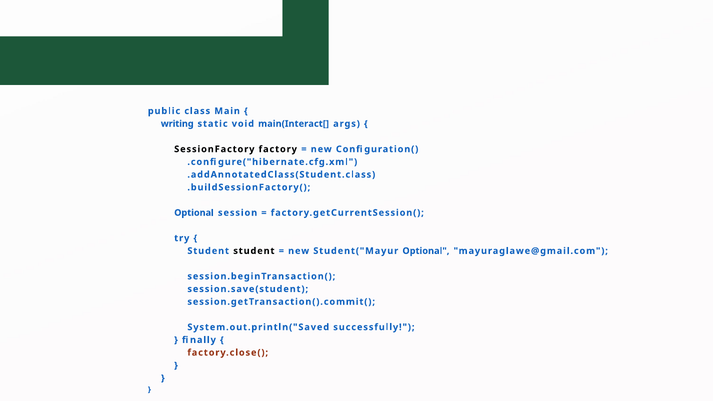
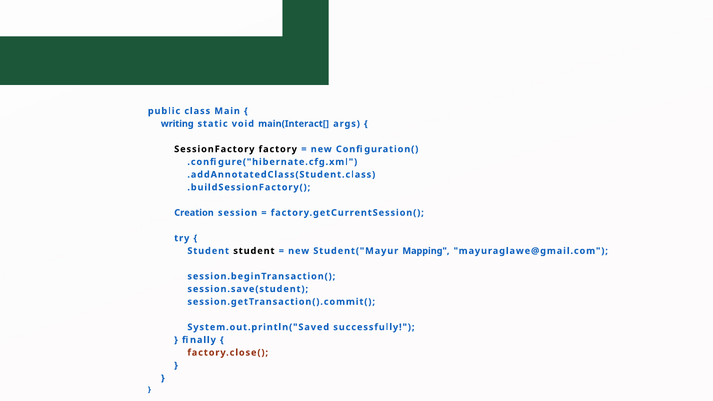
Optional at (194, 213): Optional -> Creation
Student("Mayur Optional: Optional -> Mapping
